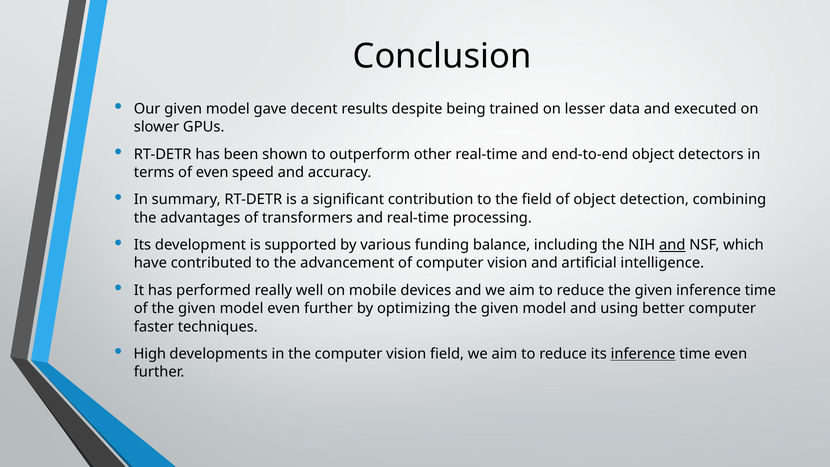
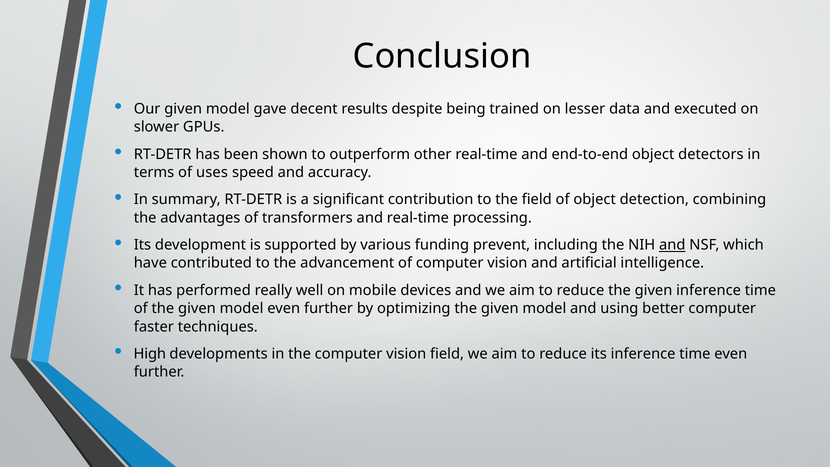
of even: even -> uses
balance: balance -> prevent
inference at (643, 354) underline: present -> none
